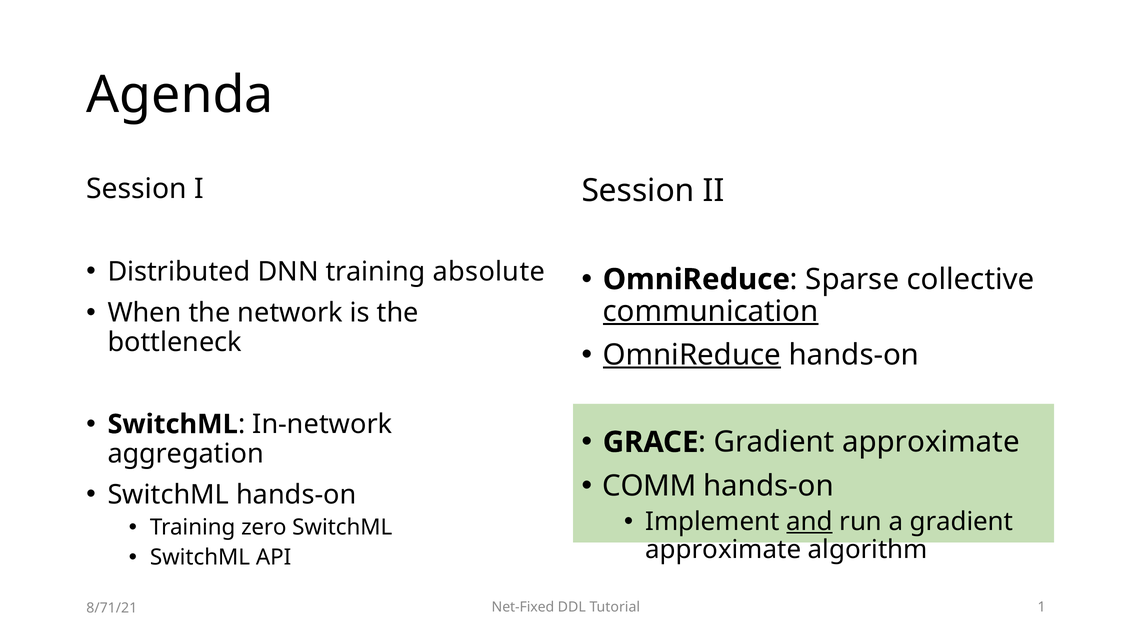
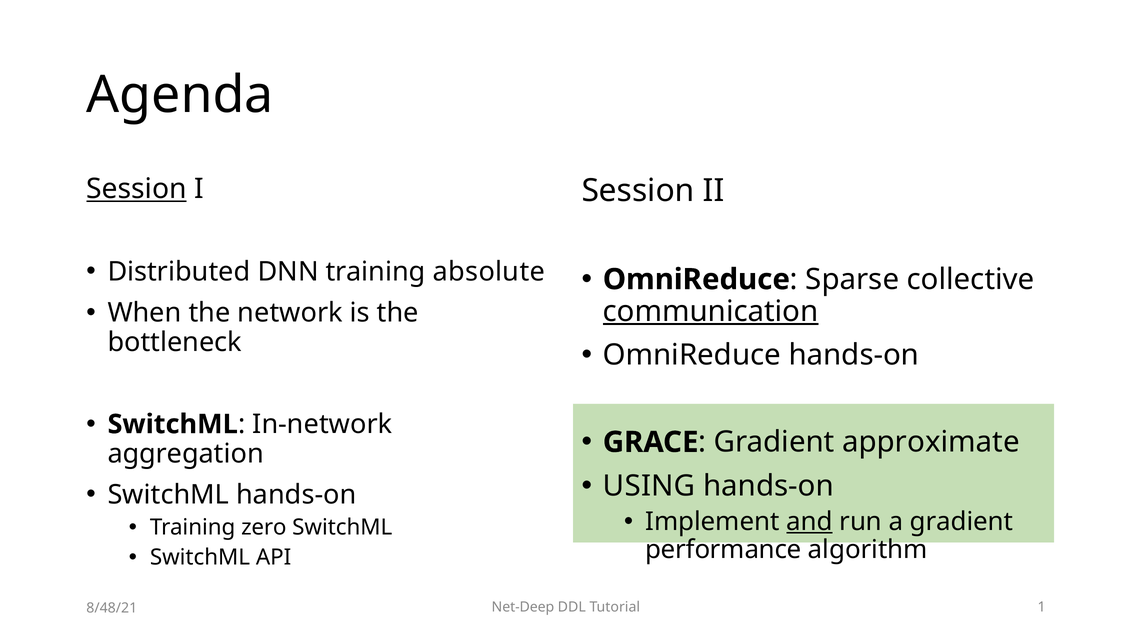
Session at (137, 189) underline: none -> present
OmniReduce at (692, 355) underline: present -> none
COMM: COMM -> USING
approximate at (723, 549): approximate -> performance
Net-Fixed: Net-Fixed -> Net-Deep
8/71/21: 8/71/21 -> 8/48/21
